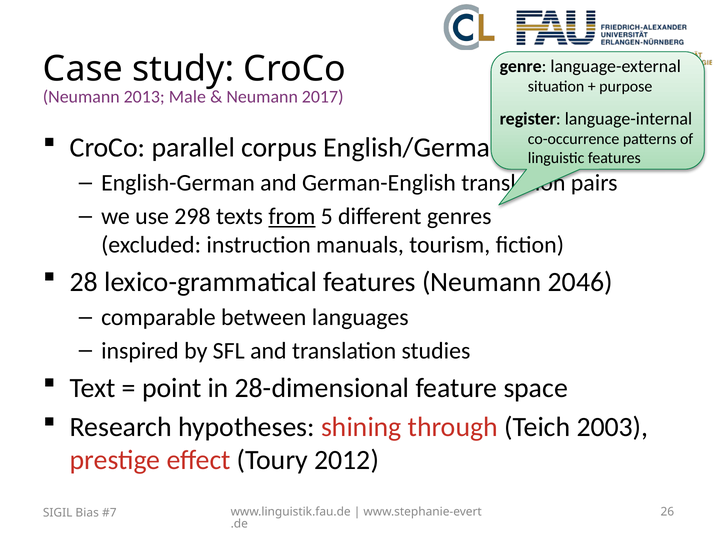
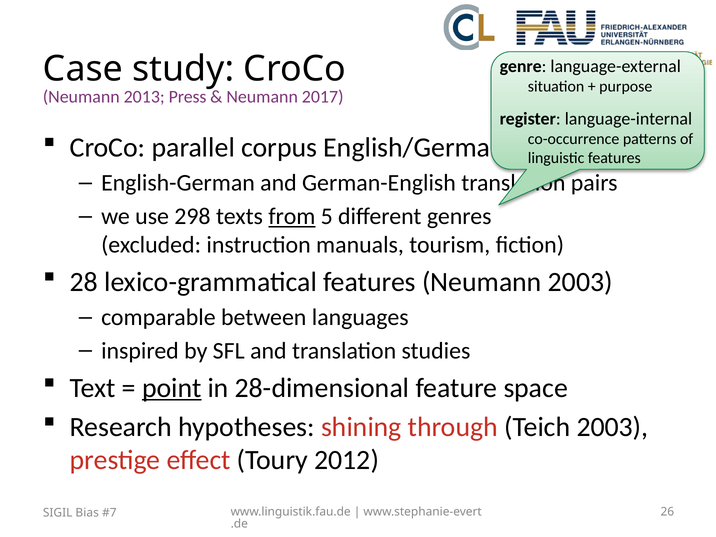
Male: Male -> Press
Neumann 2046: 2046 -> 2003
point underline: none -> present
